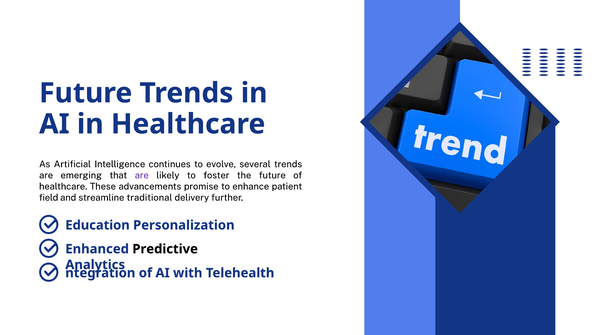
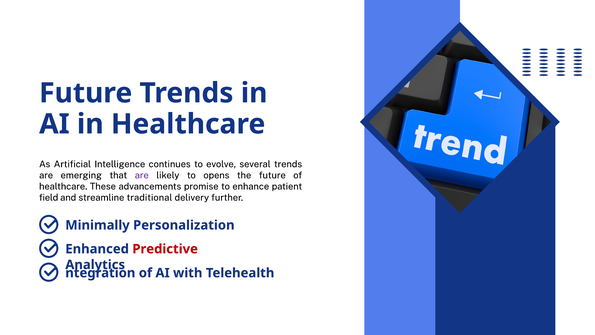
foster: foster -> opens
Education: Education -> Minimally
Predictive colour: black -> red
